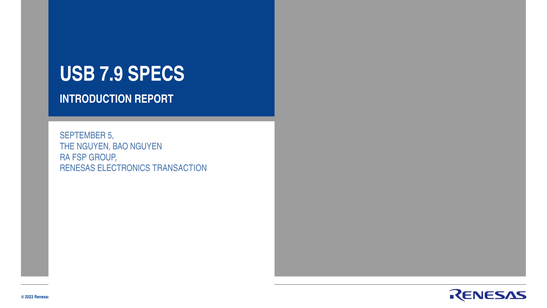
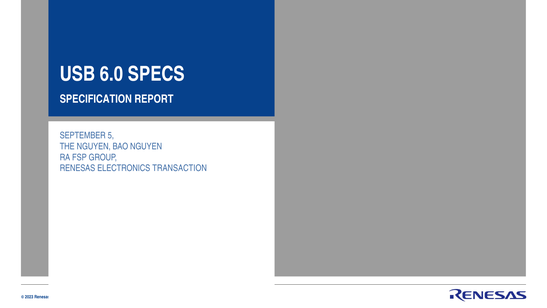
7.9: 7.9 -> 6.0
INTRODUCTION: INTRODUCTION -> SPECIFICATION
